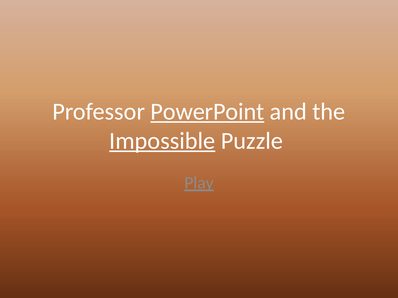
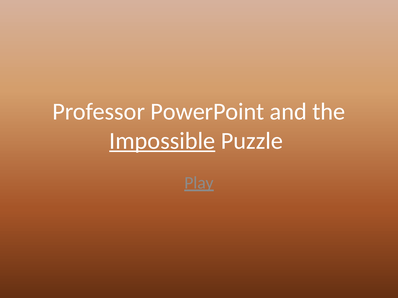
PowerPoint underline: present -> none
